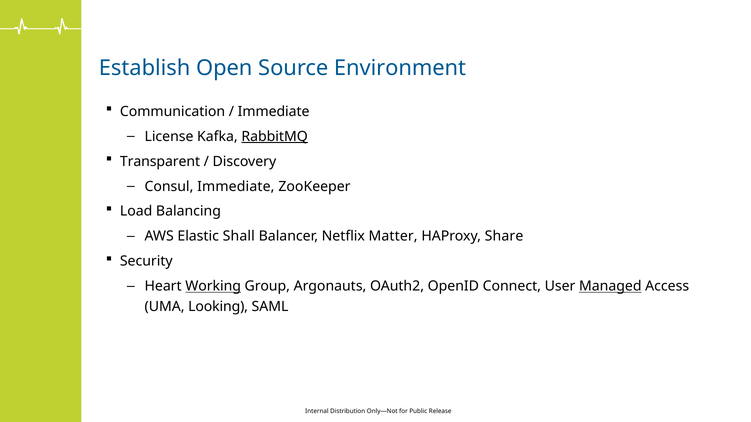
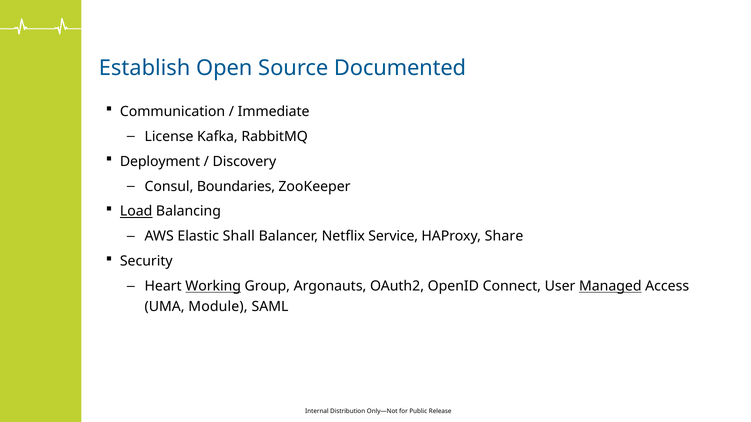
Environment: Environment -> Documented
RabbitMQ underline: present -> none
Transparent: Transparent -> Deployment
Consul Immediate: Immediate -> Boundaries
Load underline: none -> present
Matter: Matter -> Service
Looking: Looking -> Module
